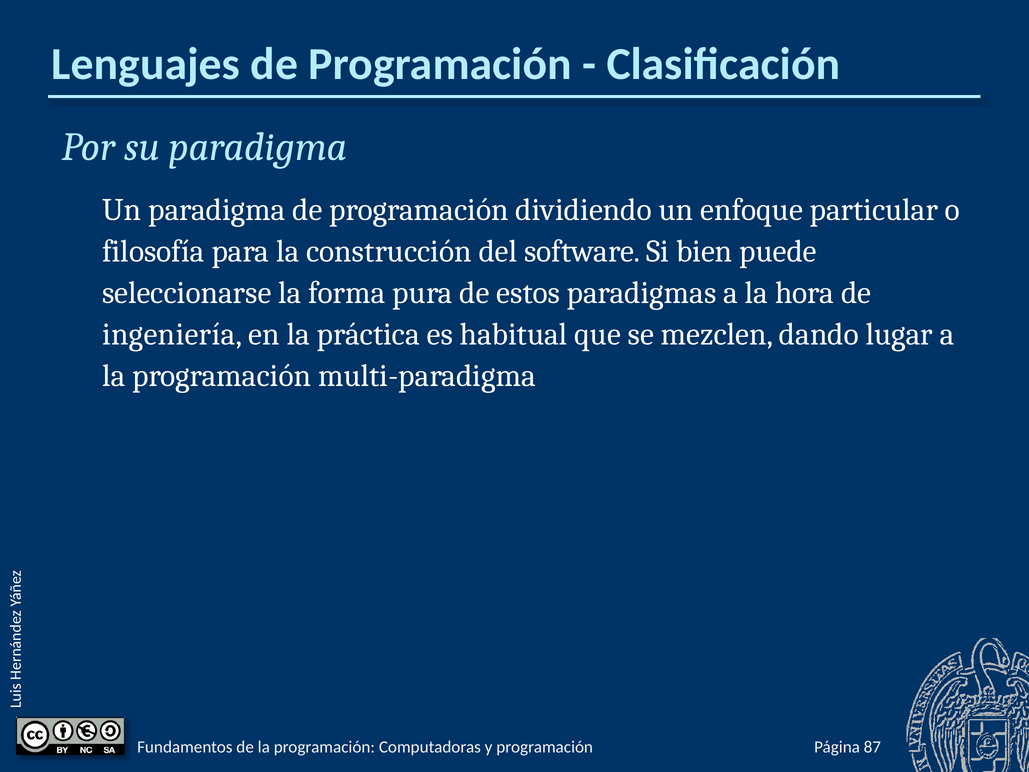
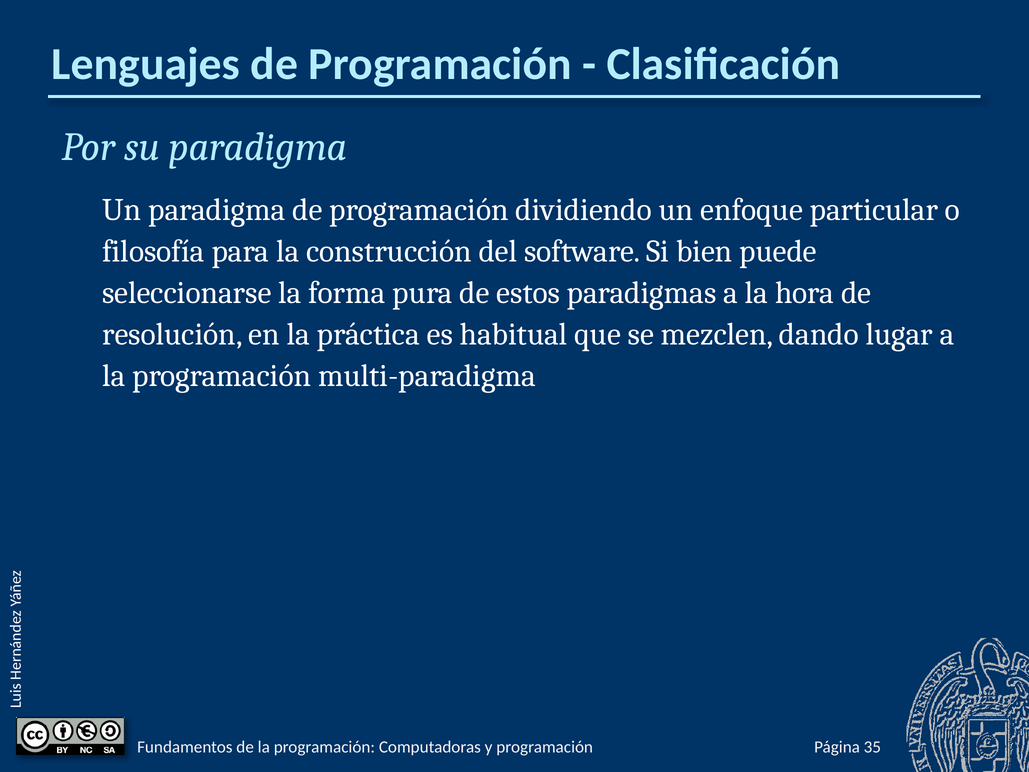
ingeniería: ingeniería -> resolución
87: 87 -> 35
